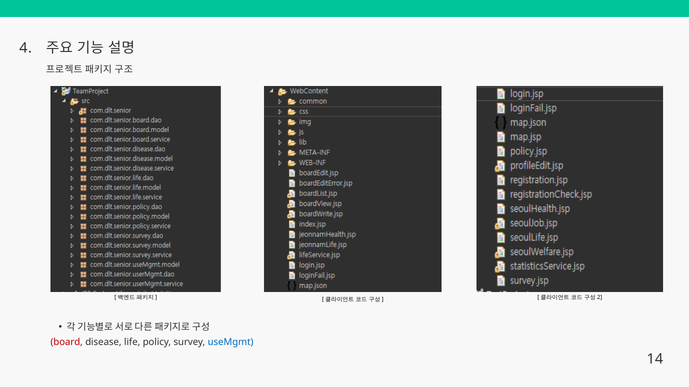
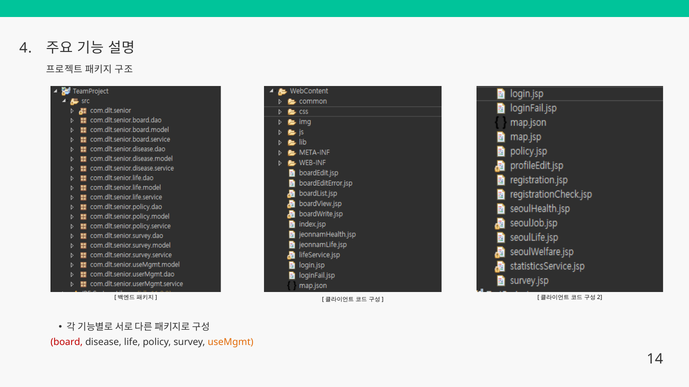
useMgmt colour: blue -> orange
